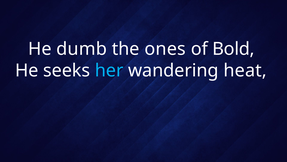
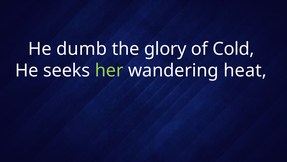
ones: ones -> glory
Bold: Bold -> Cold
her colour: light blue -> light green
